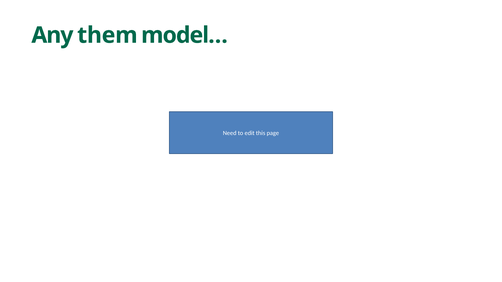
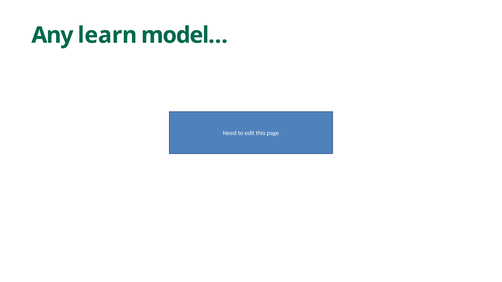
them: them -> learn
